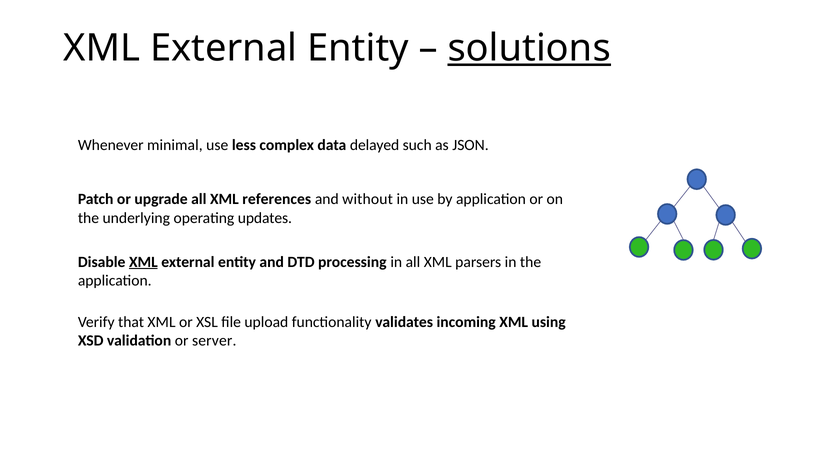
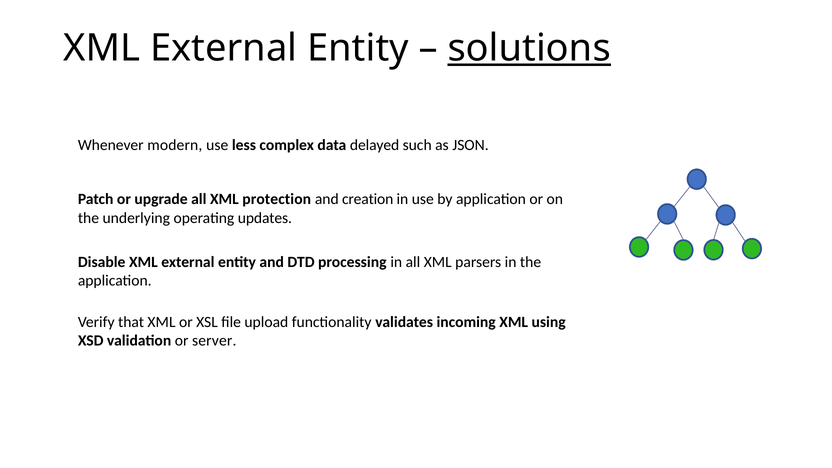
minimal: minimal -> modern
references: references -> protection
without: without -> creation
XML at (143, 262) underline: present -> none
